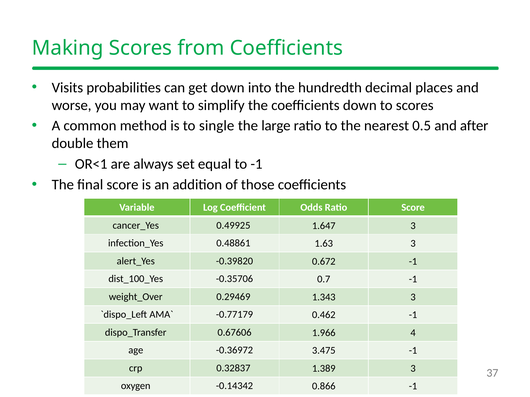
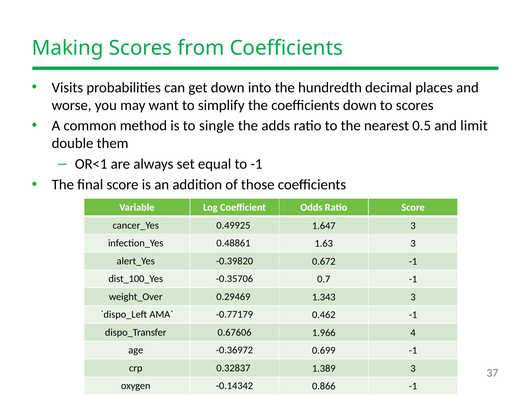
large: large -> adds
after: after -> limit
3.475: 3.475 -> 0.699
